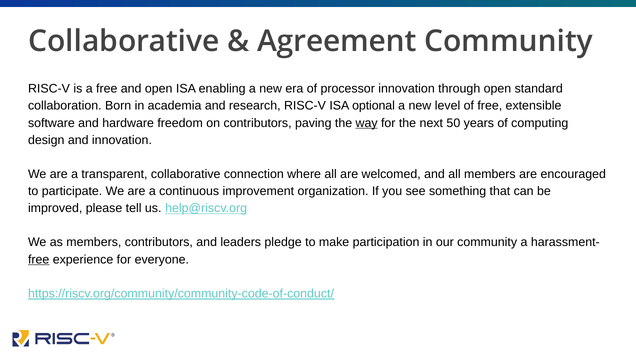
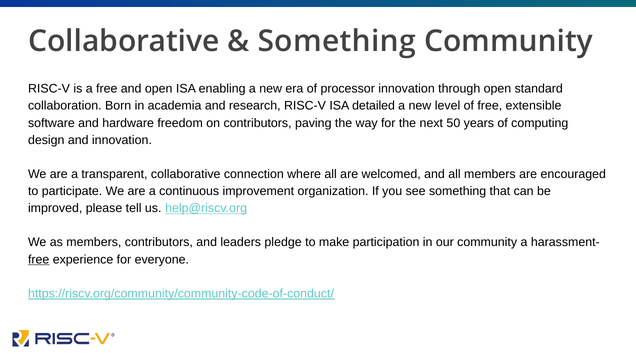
Agreement at (337, 42): Agreement -> Something
optional: optional -> detailed
way underline: present -> none
